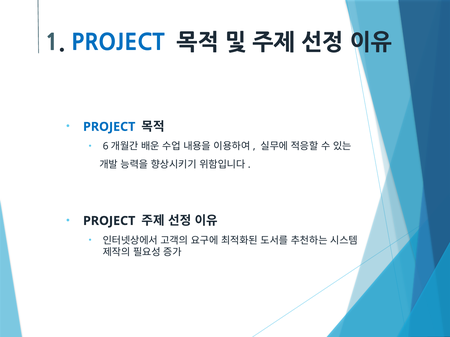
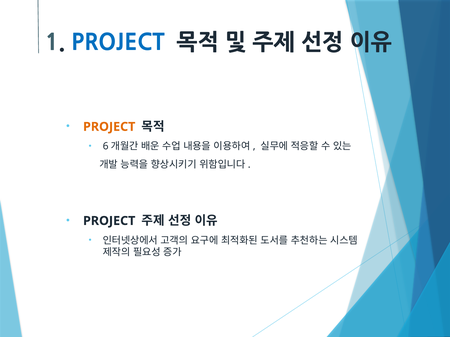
PROJECT at (109, 127) colour: blue -> orange
